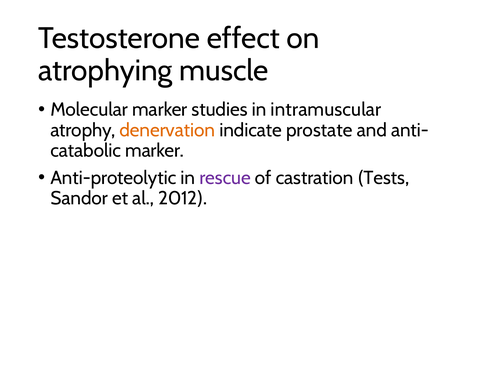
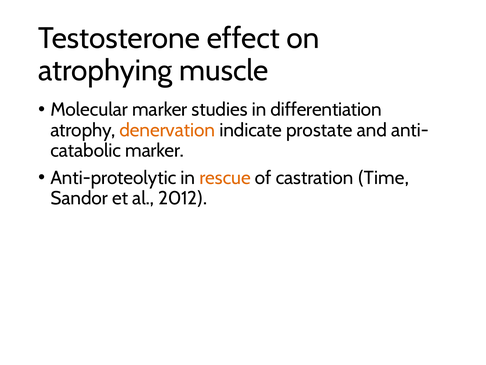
intramuscular: intramuscular -> differentiation
rescue colour: purple -> orange
Tests: Tests -> Time
